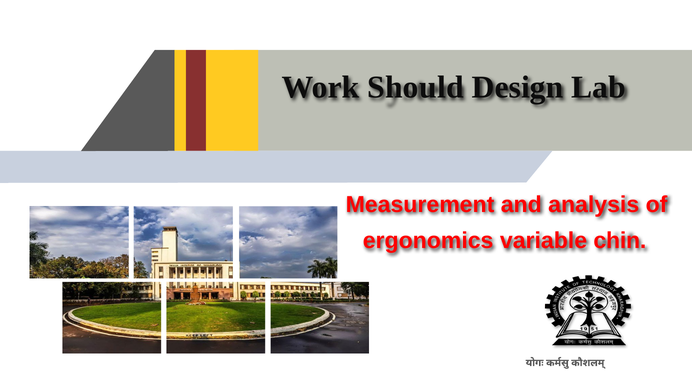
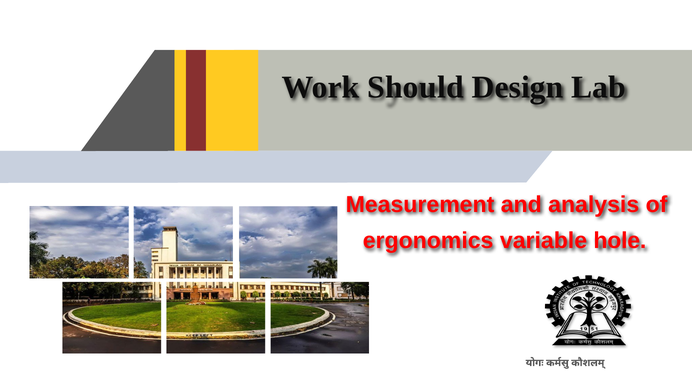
chin: chin -> hole
